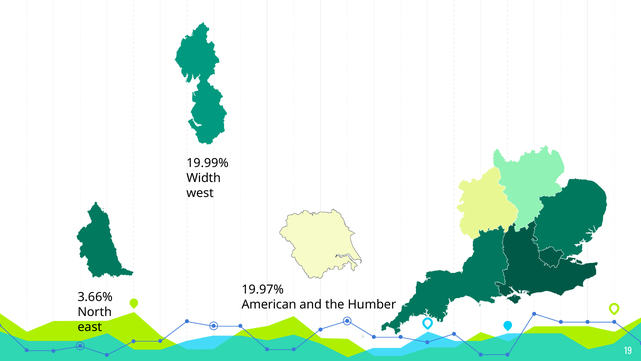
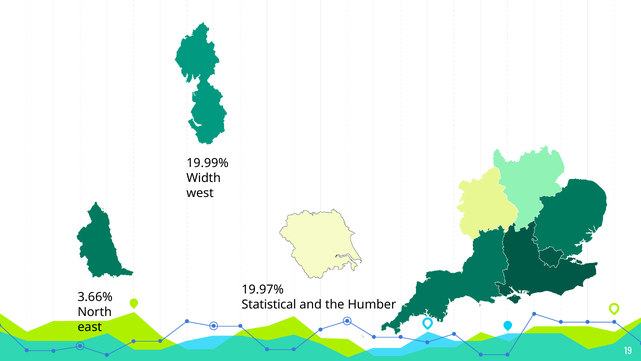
American: American -> Statistical
